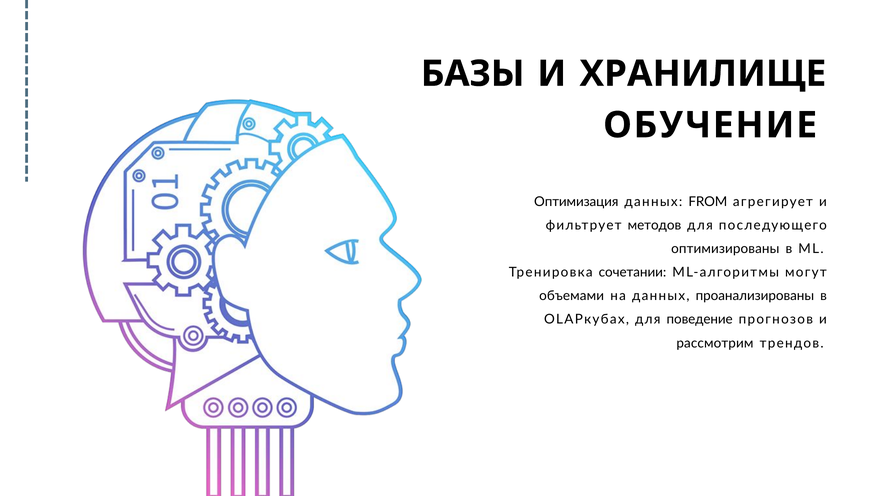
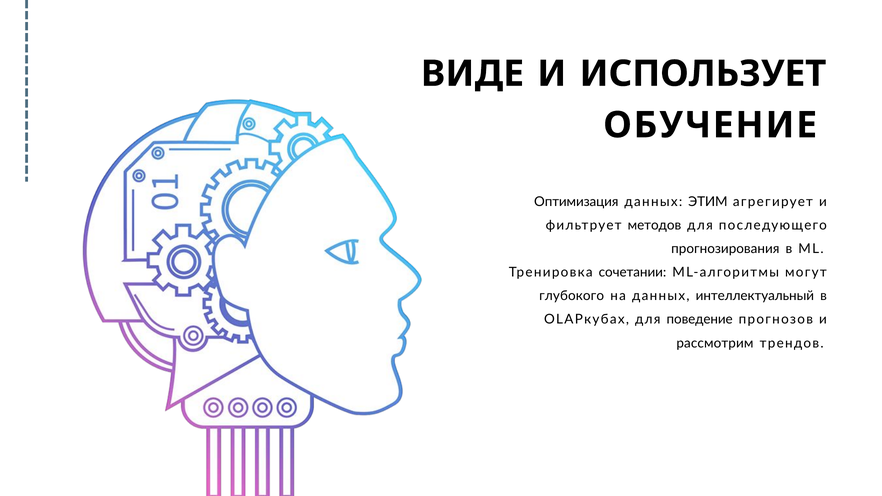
БАЗЫ: БАЗЫ -> ВИДЕ
ХРАНИЛИЩЕ: ХРАНИЛИЩЕ -> ИСПОЛЬЗУЕТ
FROM: FROM -> ЭТИМ
оптимизированы: оптимизированы -> прогнозирования
объемами: объемами -> глубокого
проанализированы: проанализированы -> интеллектуальный
